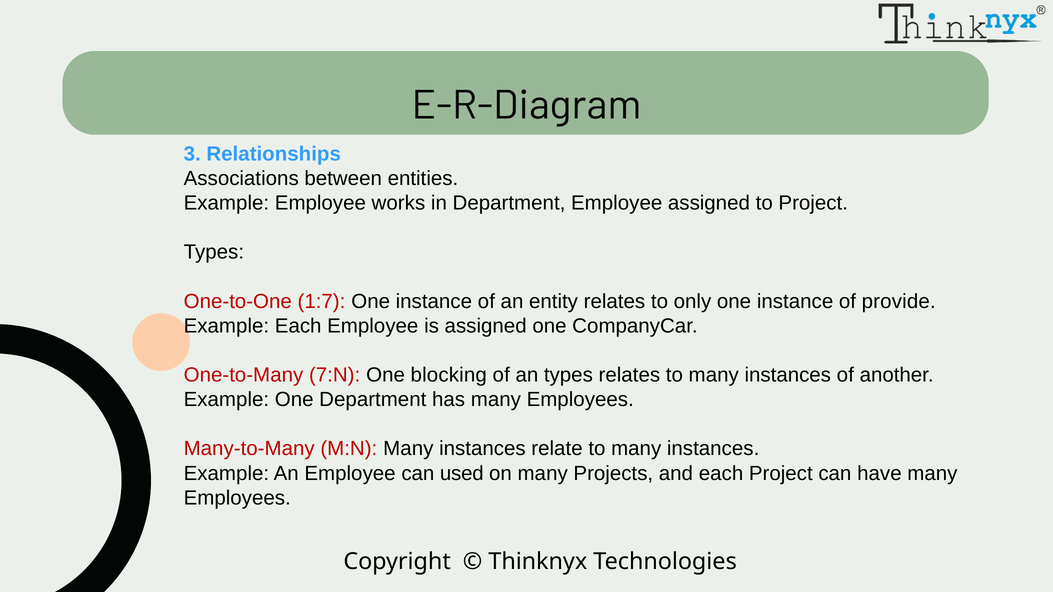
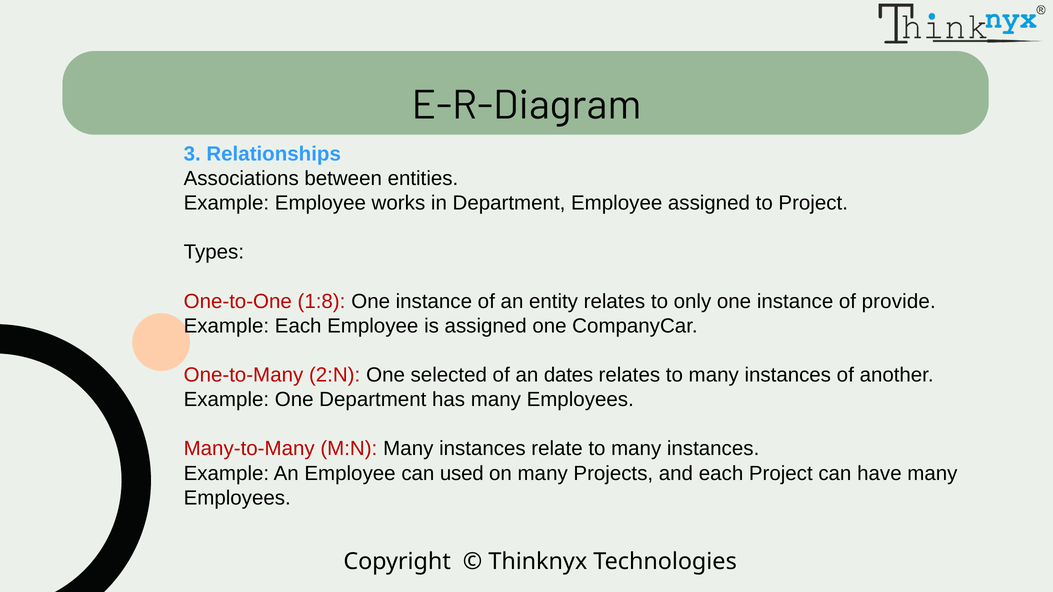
1:7: 1:7 -> 1:8
7:N: 7:N -> 2:N
blocking: blocking -> selected
an types: types -> dates
